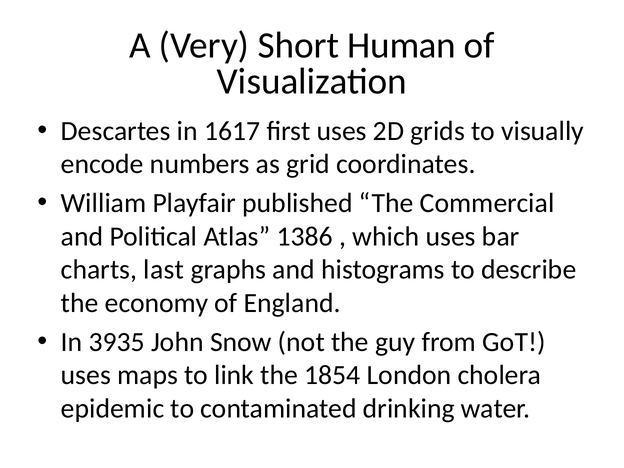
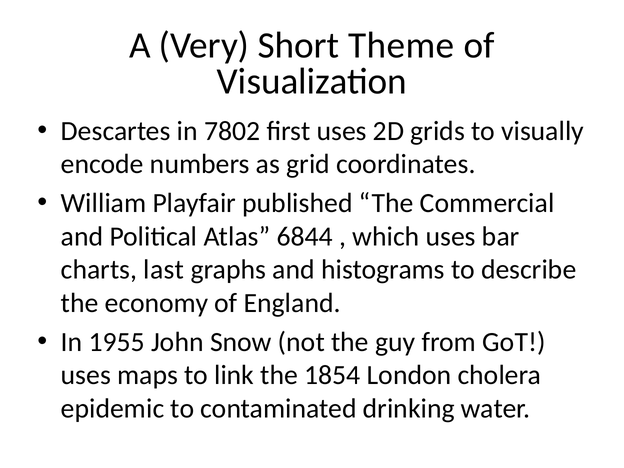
Human: Human -> Theme
1617: 1617 -> 7802
1386: 1386 -> 6844
3935: 3935 -> 1955
